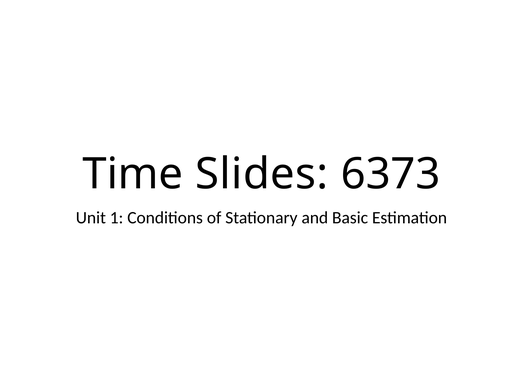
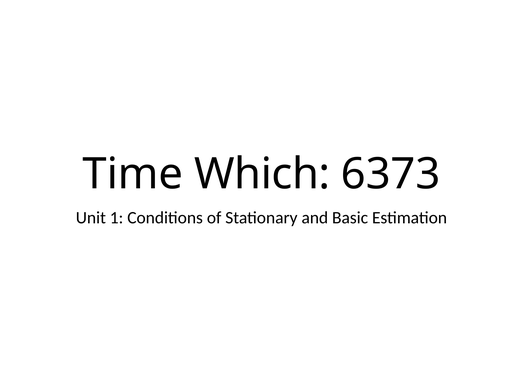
Slides: Slides -> Which
